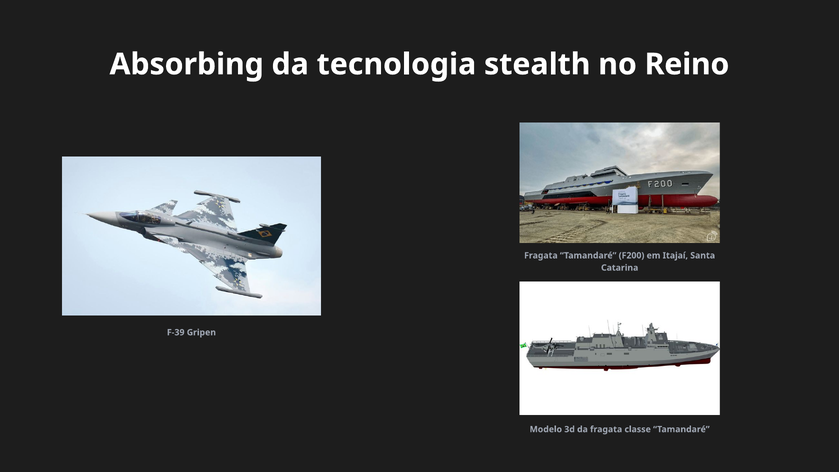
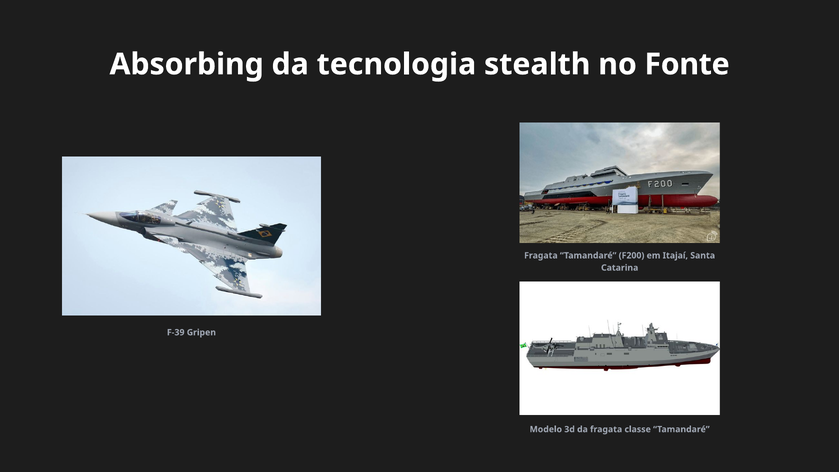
Reino: Reino -> Fonte
